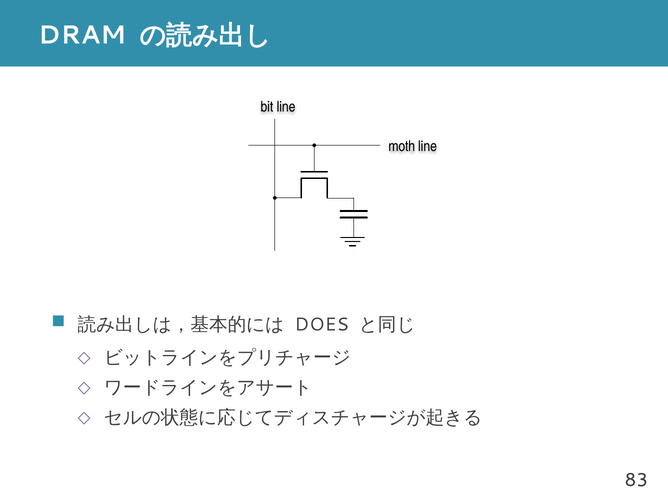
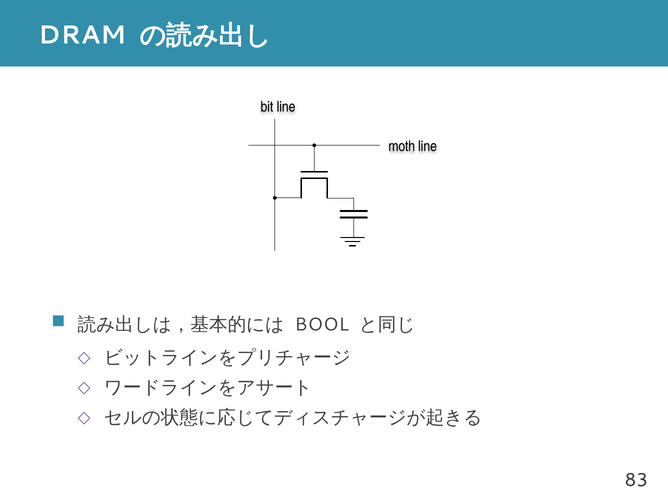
DOES: DOES -> BOOL
